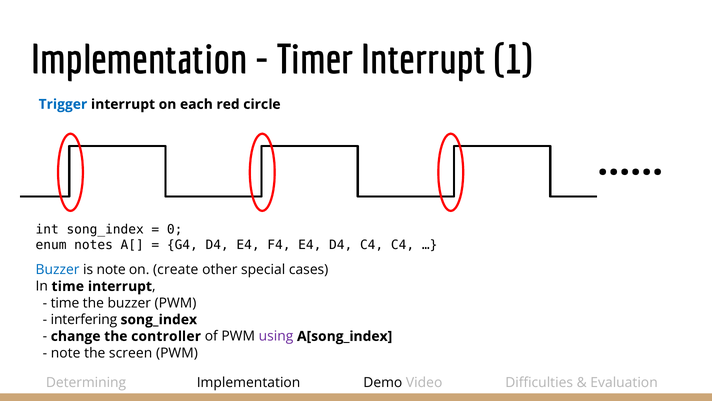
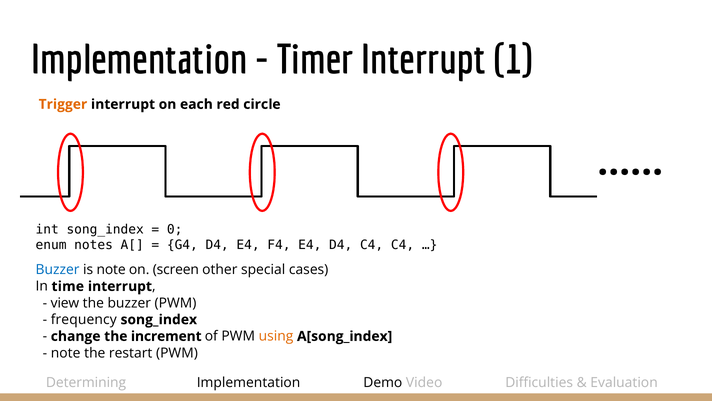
Trigger colour: blue -> orange
create: create -> screen
time at (65, 303): time -> view
interfering: interfering -> frequency
controller: controller -> increment
using colour: purple -> orange
screen: screen -> restart
